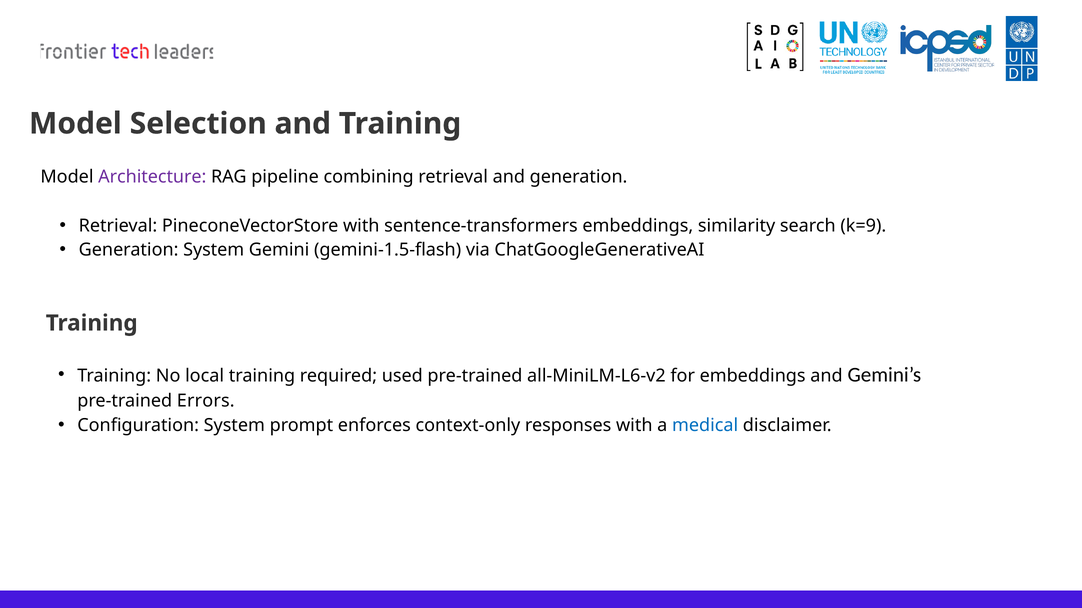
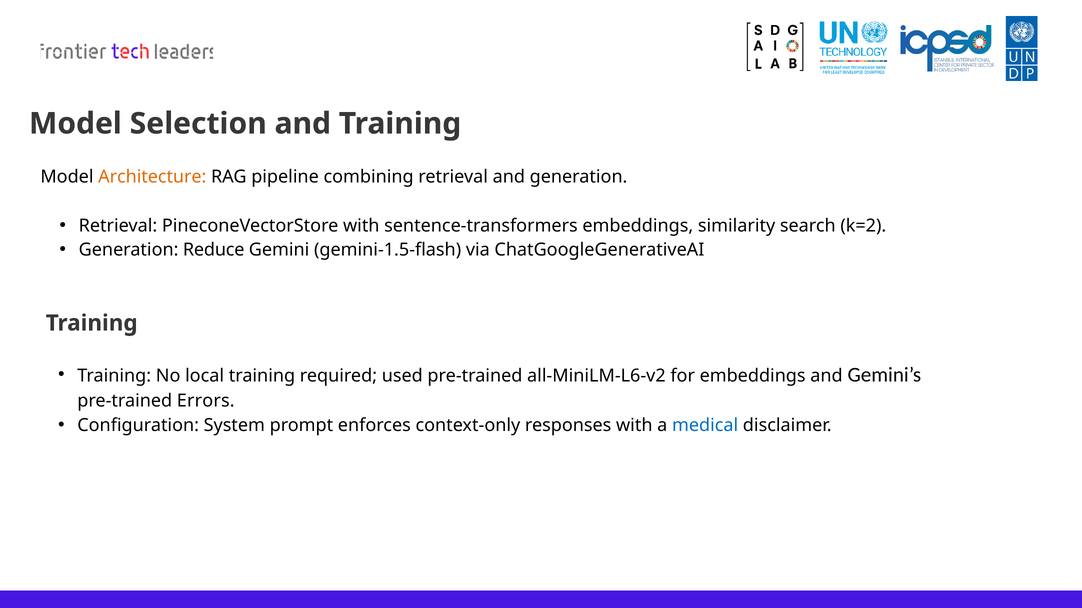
Architecture colour: purple -> orange
k=9: k=9 -> k=2
Generation System: System -> Reduce
